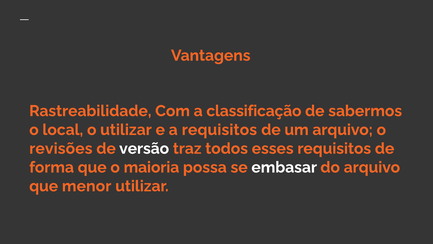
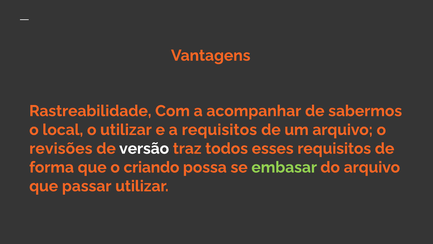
classificação: classificação -> acompanhar
maioria: maioria -> criando
embasar colour: white -> light green
menor: menor -> passar
